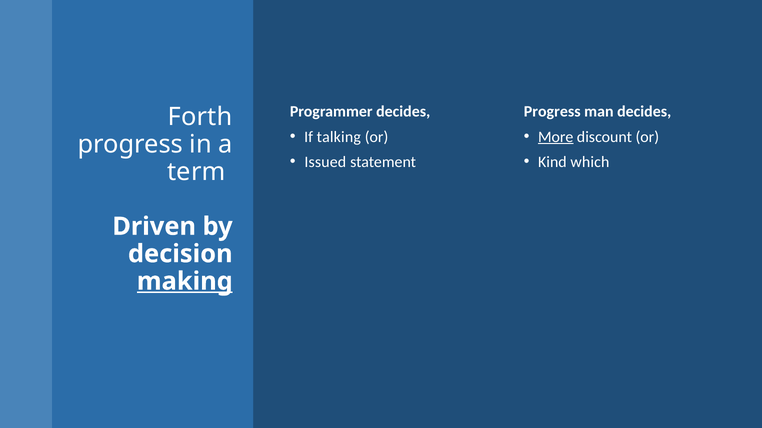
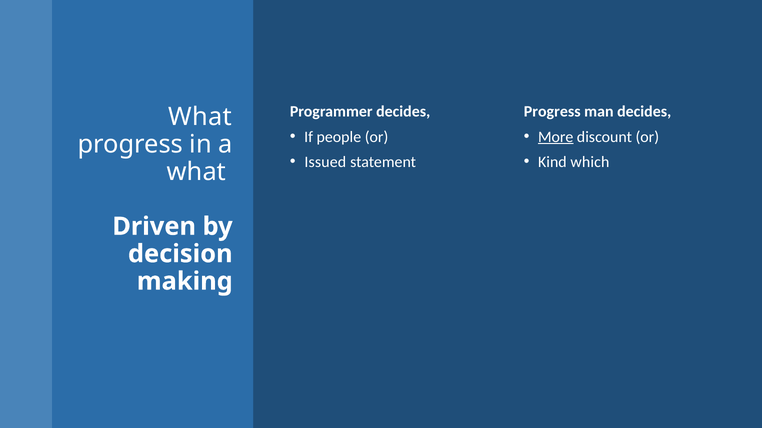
Forth at (200, 117): Forth -> What
talking: talking -> people
term at (196, 172): term -> what
making underline: present -> none
